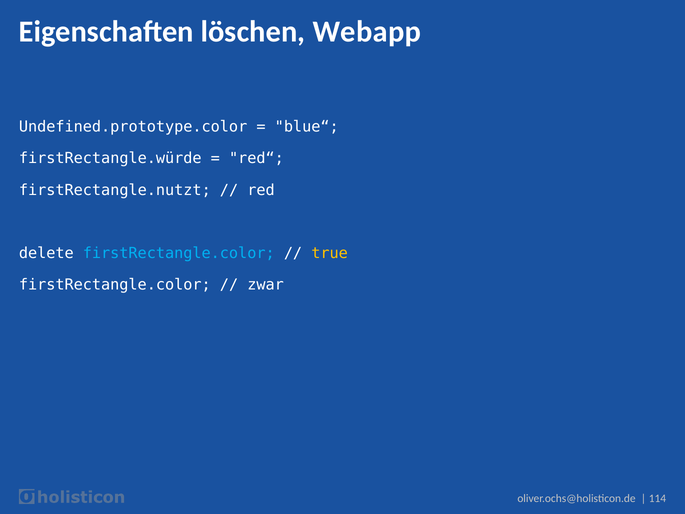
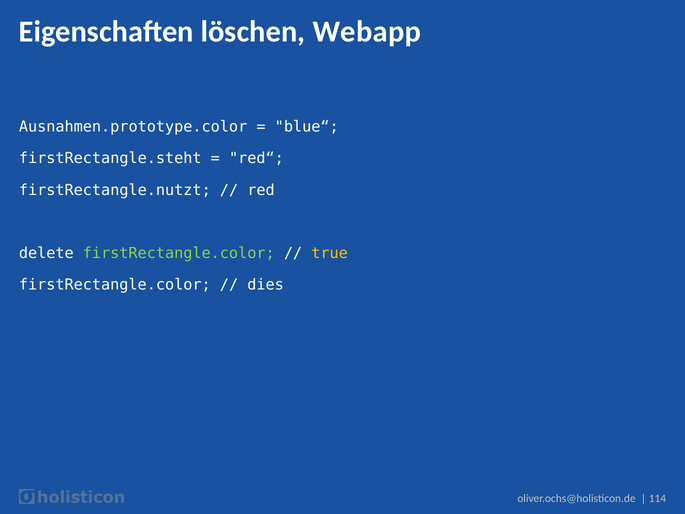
Undefined.prototype.color: Undefined.prototype.color -> Ausnahmen.prototype.color
firstRectangle.würde: firstRectangle.würde -> firstRectangle.steht
firstRectangle.color at (179, 253) colour: light blue -> light green
zwar: zwar -> dies
